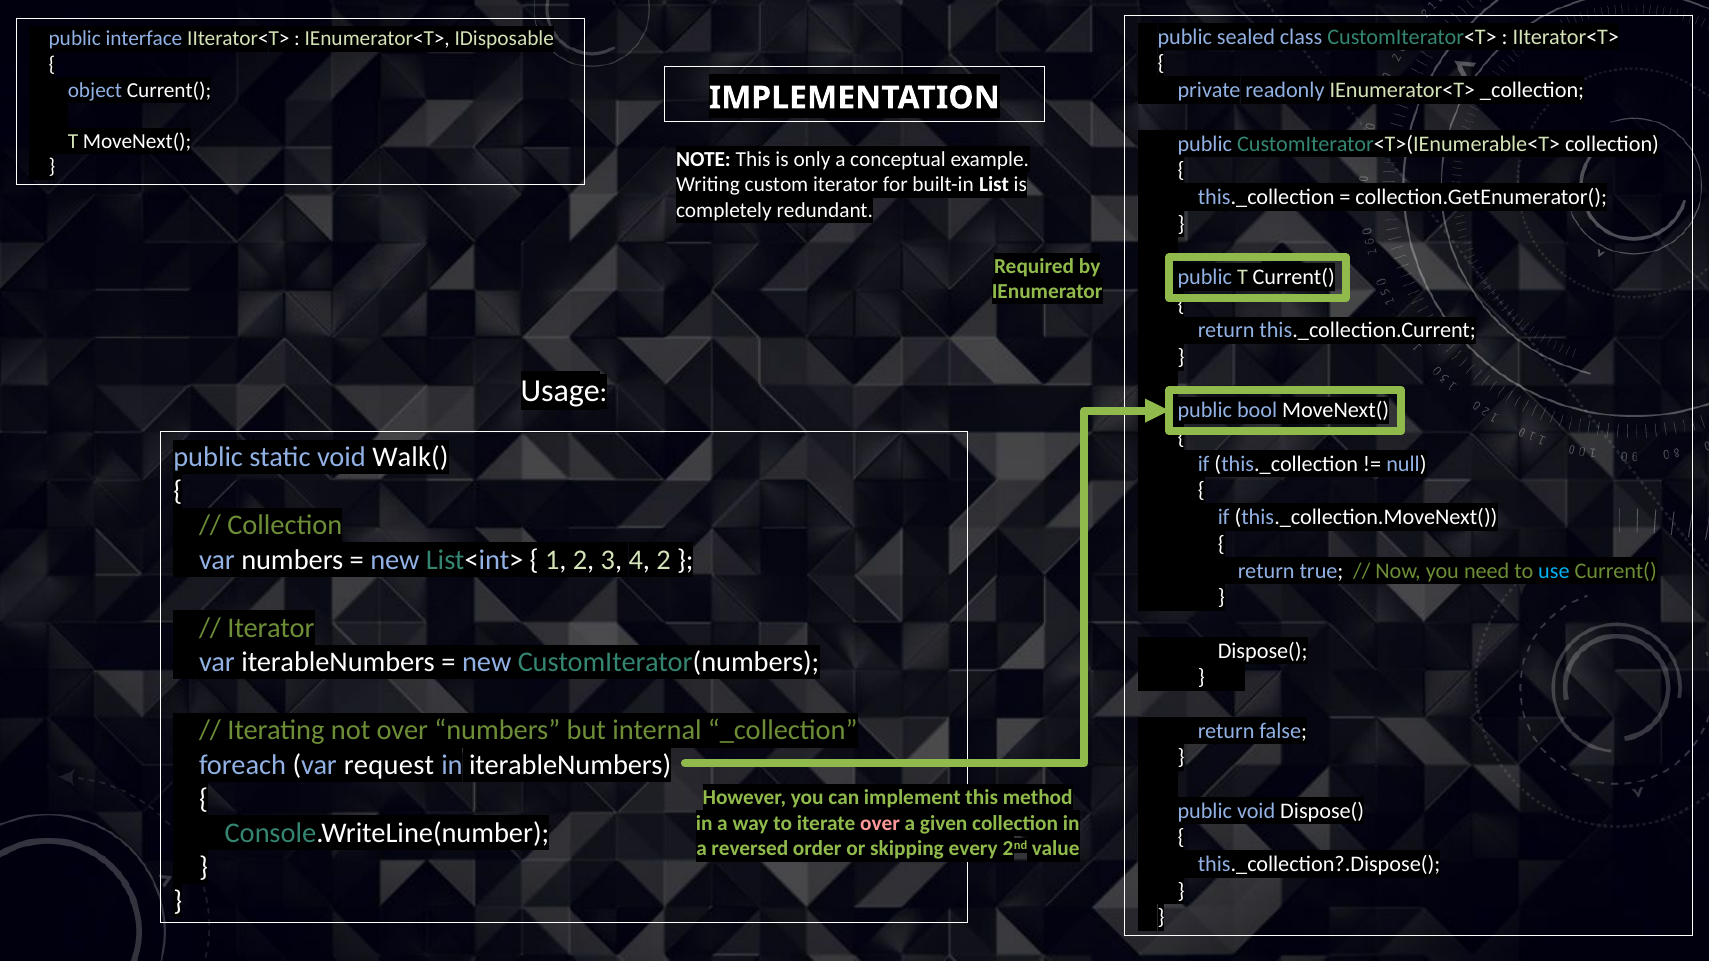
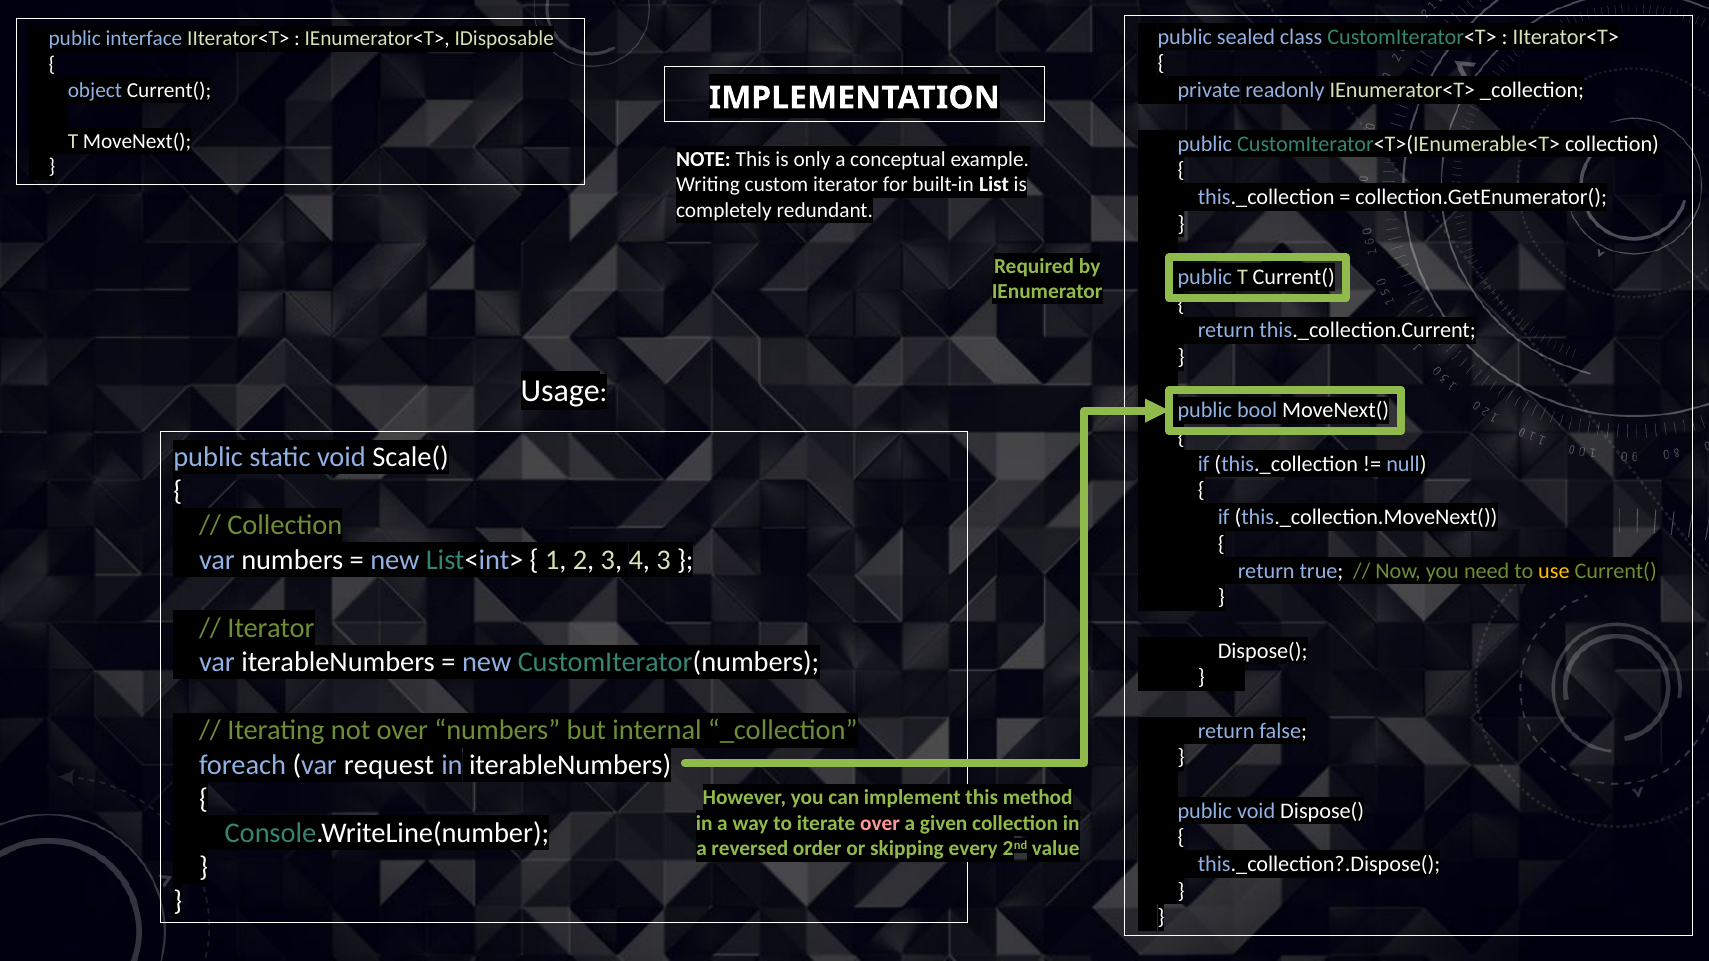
Walk(: Walk( -> Scale(
4 2: 2 -> 3
use colour: light blue -> yellow
